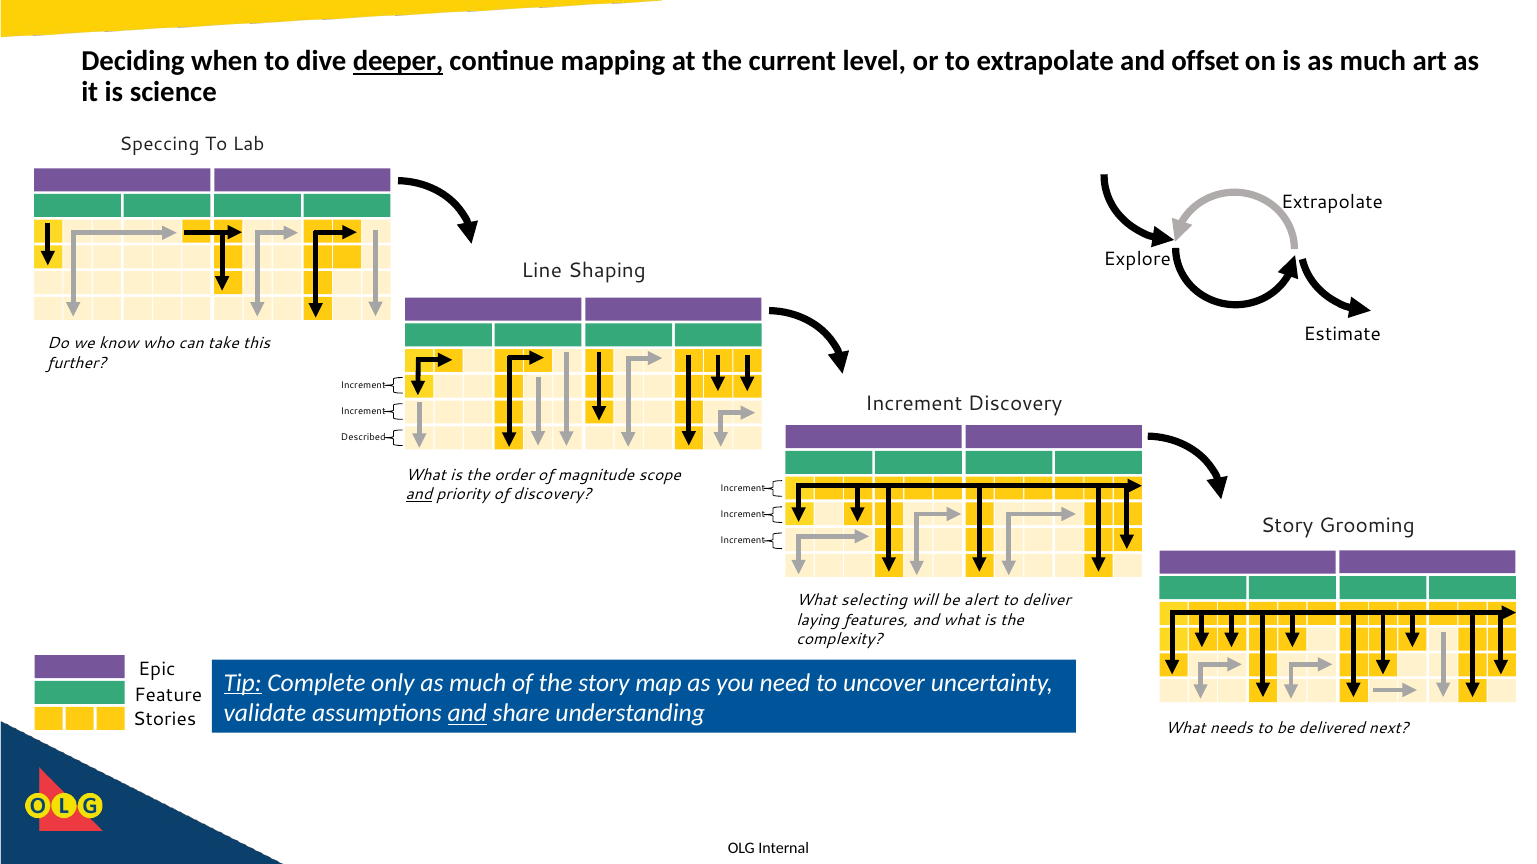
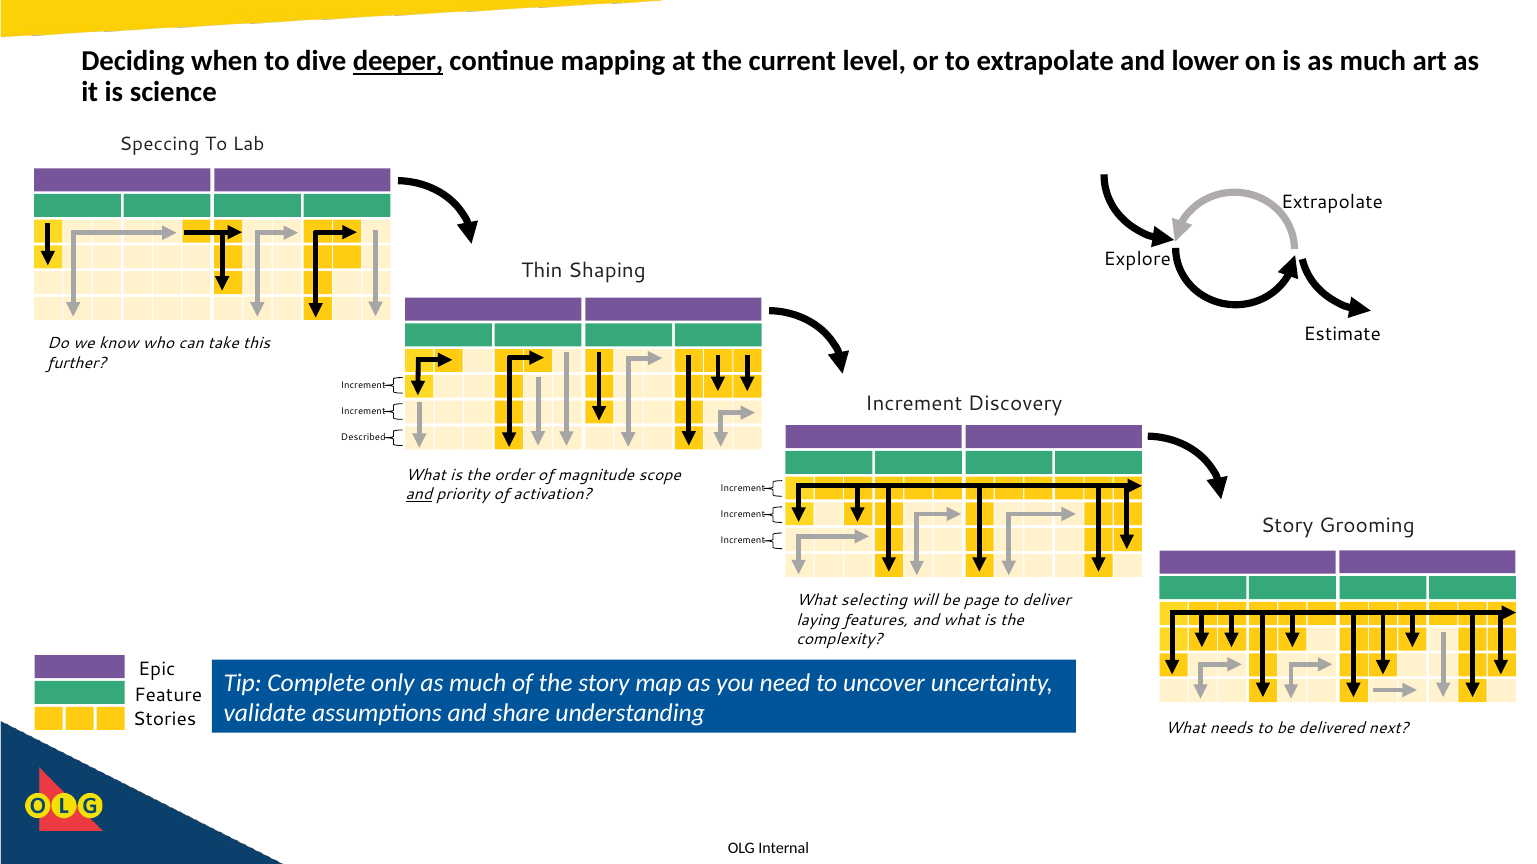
offset: offset -> lower
Line: Line -> Thin
of discovery: discovery -> activation
alert: alert -> page
Tip underline: present -> none
and at (467, 714) underline: present -> none
